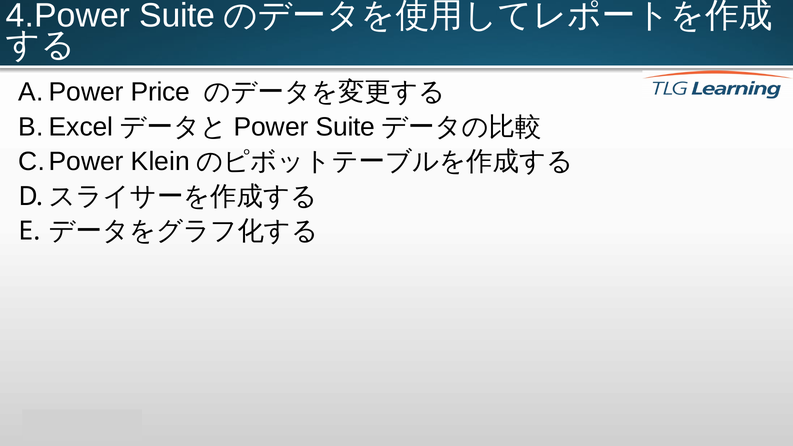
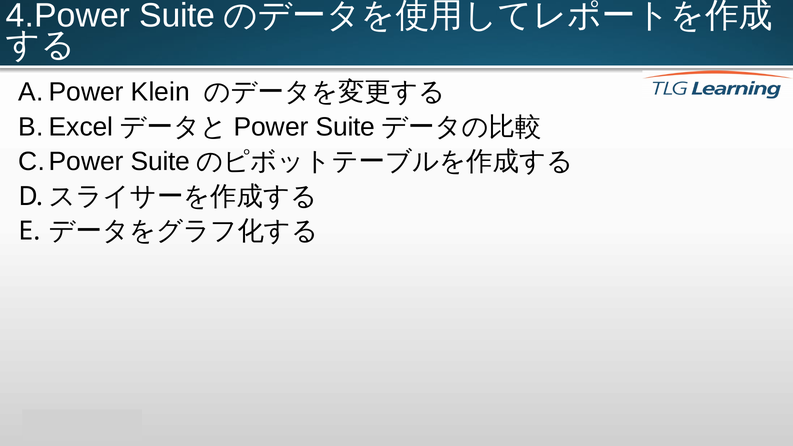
Price: Price -> Klein
Klein at (160, 162): Klein -> Suite
